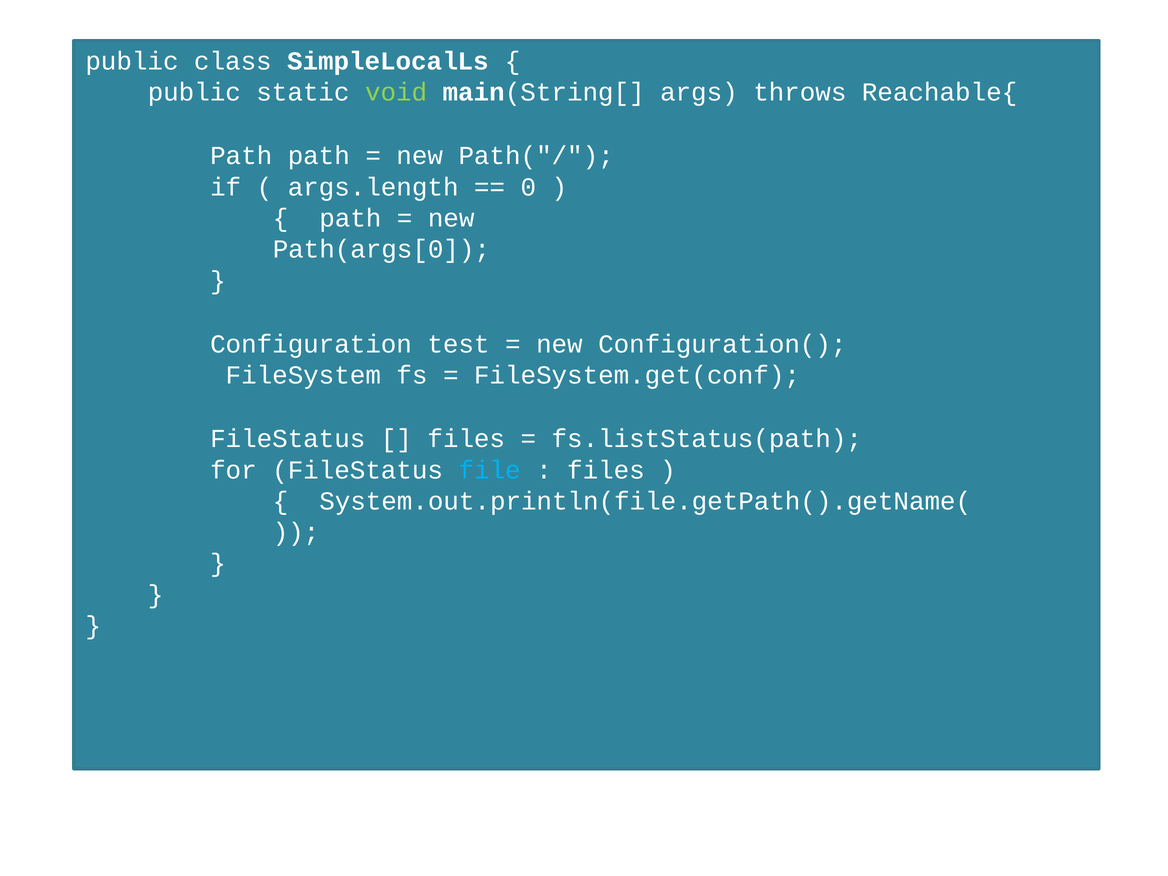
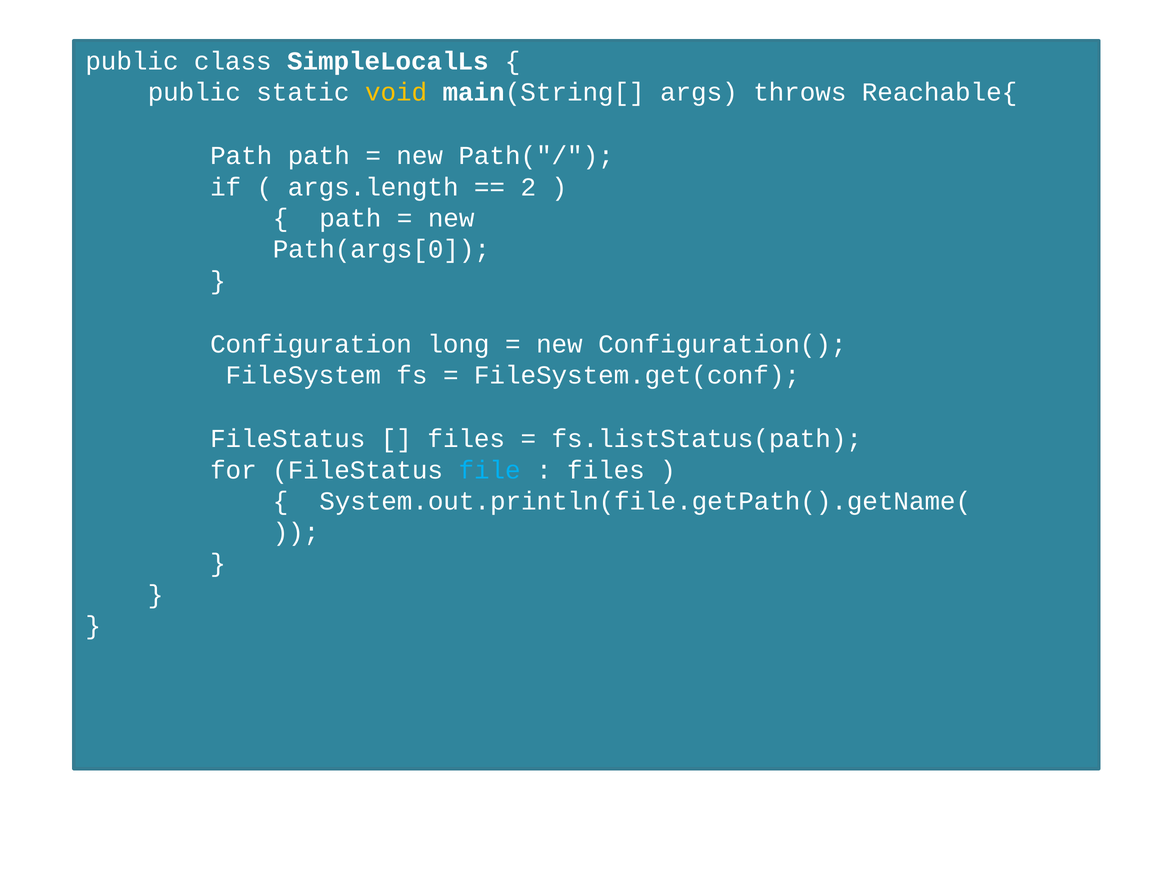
void colour: light green -> yellow
0: 0 -> 2
test: test -> long
